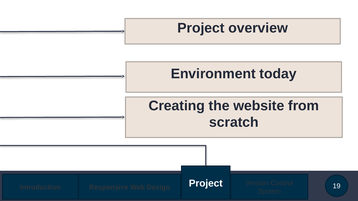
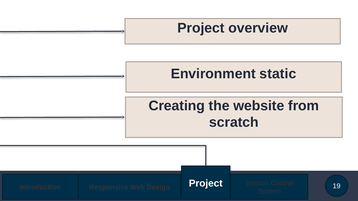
today: today -> static
